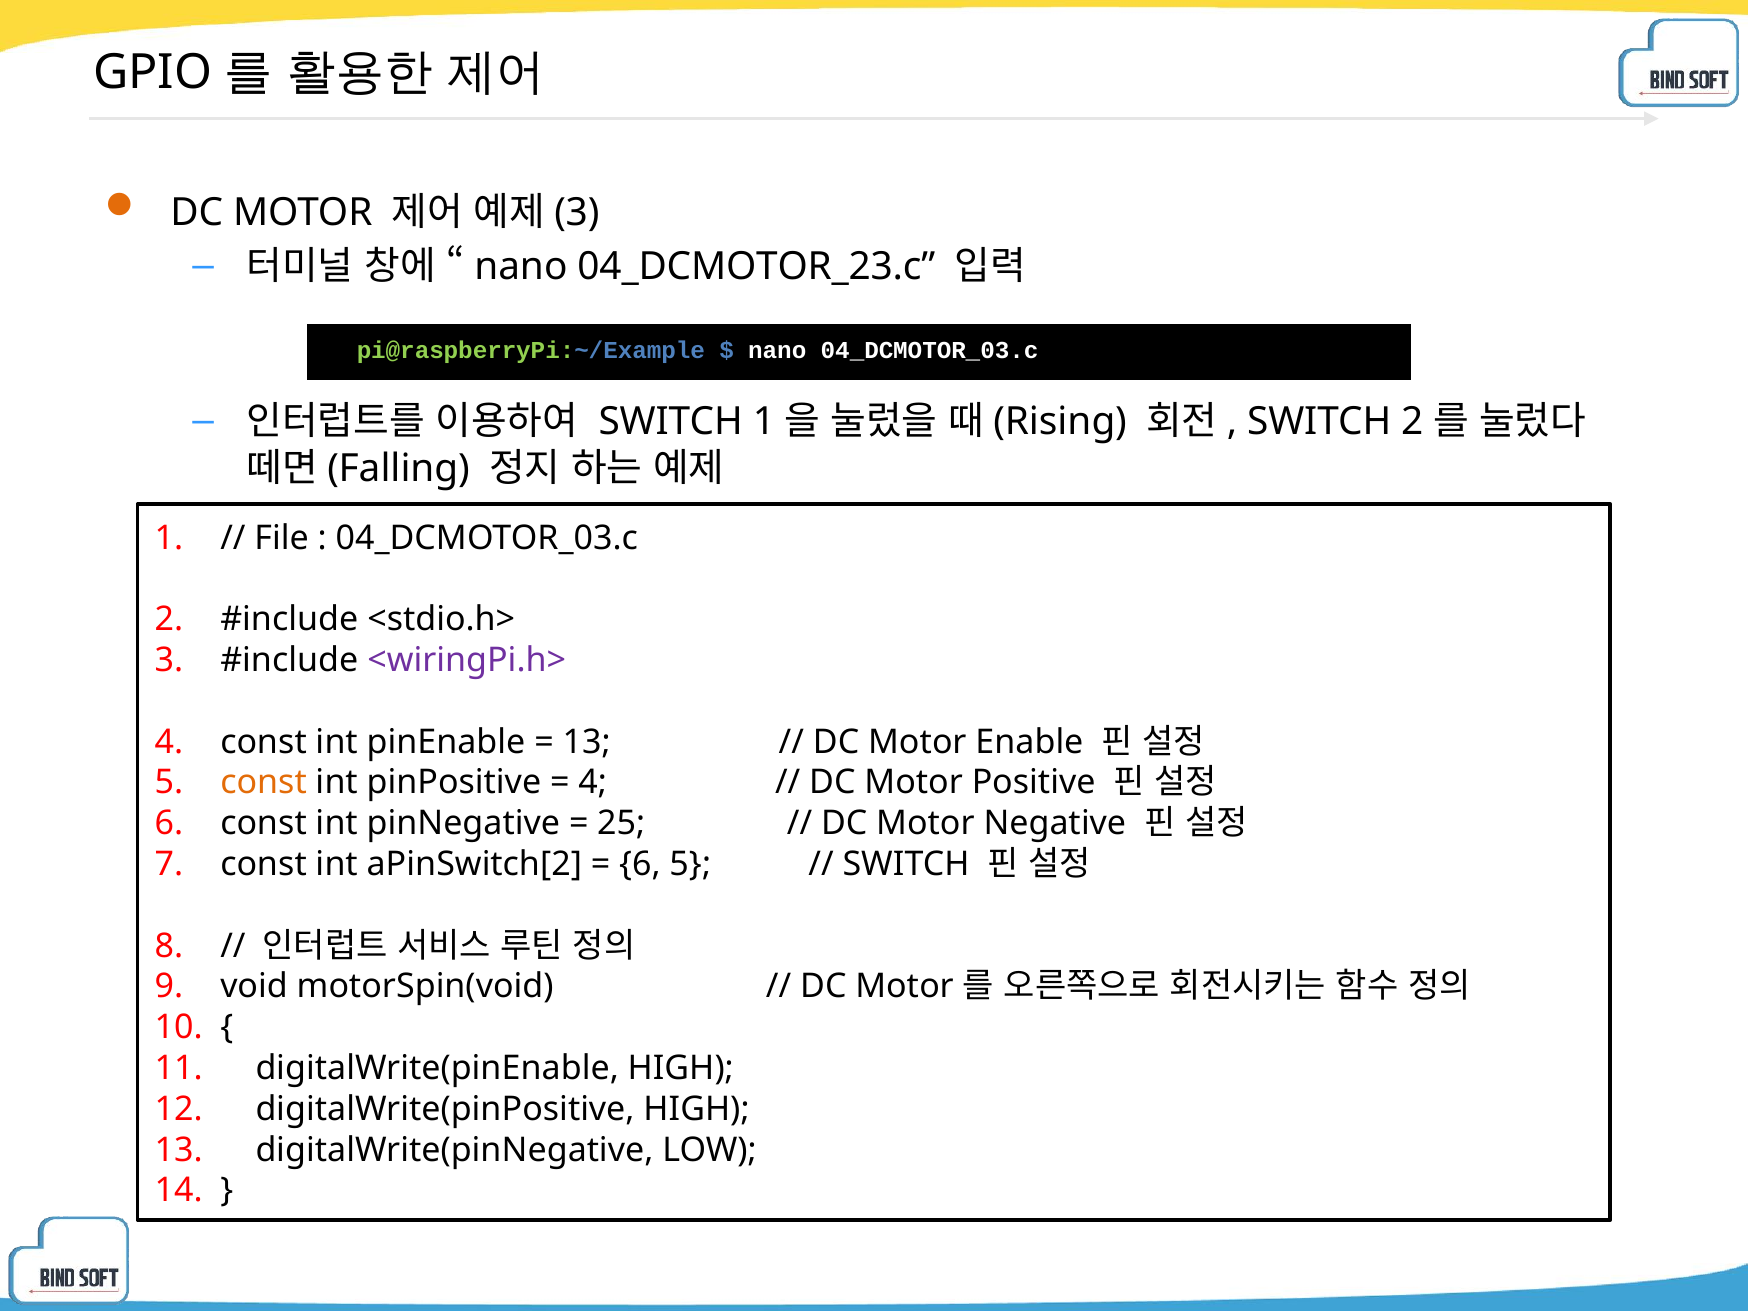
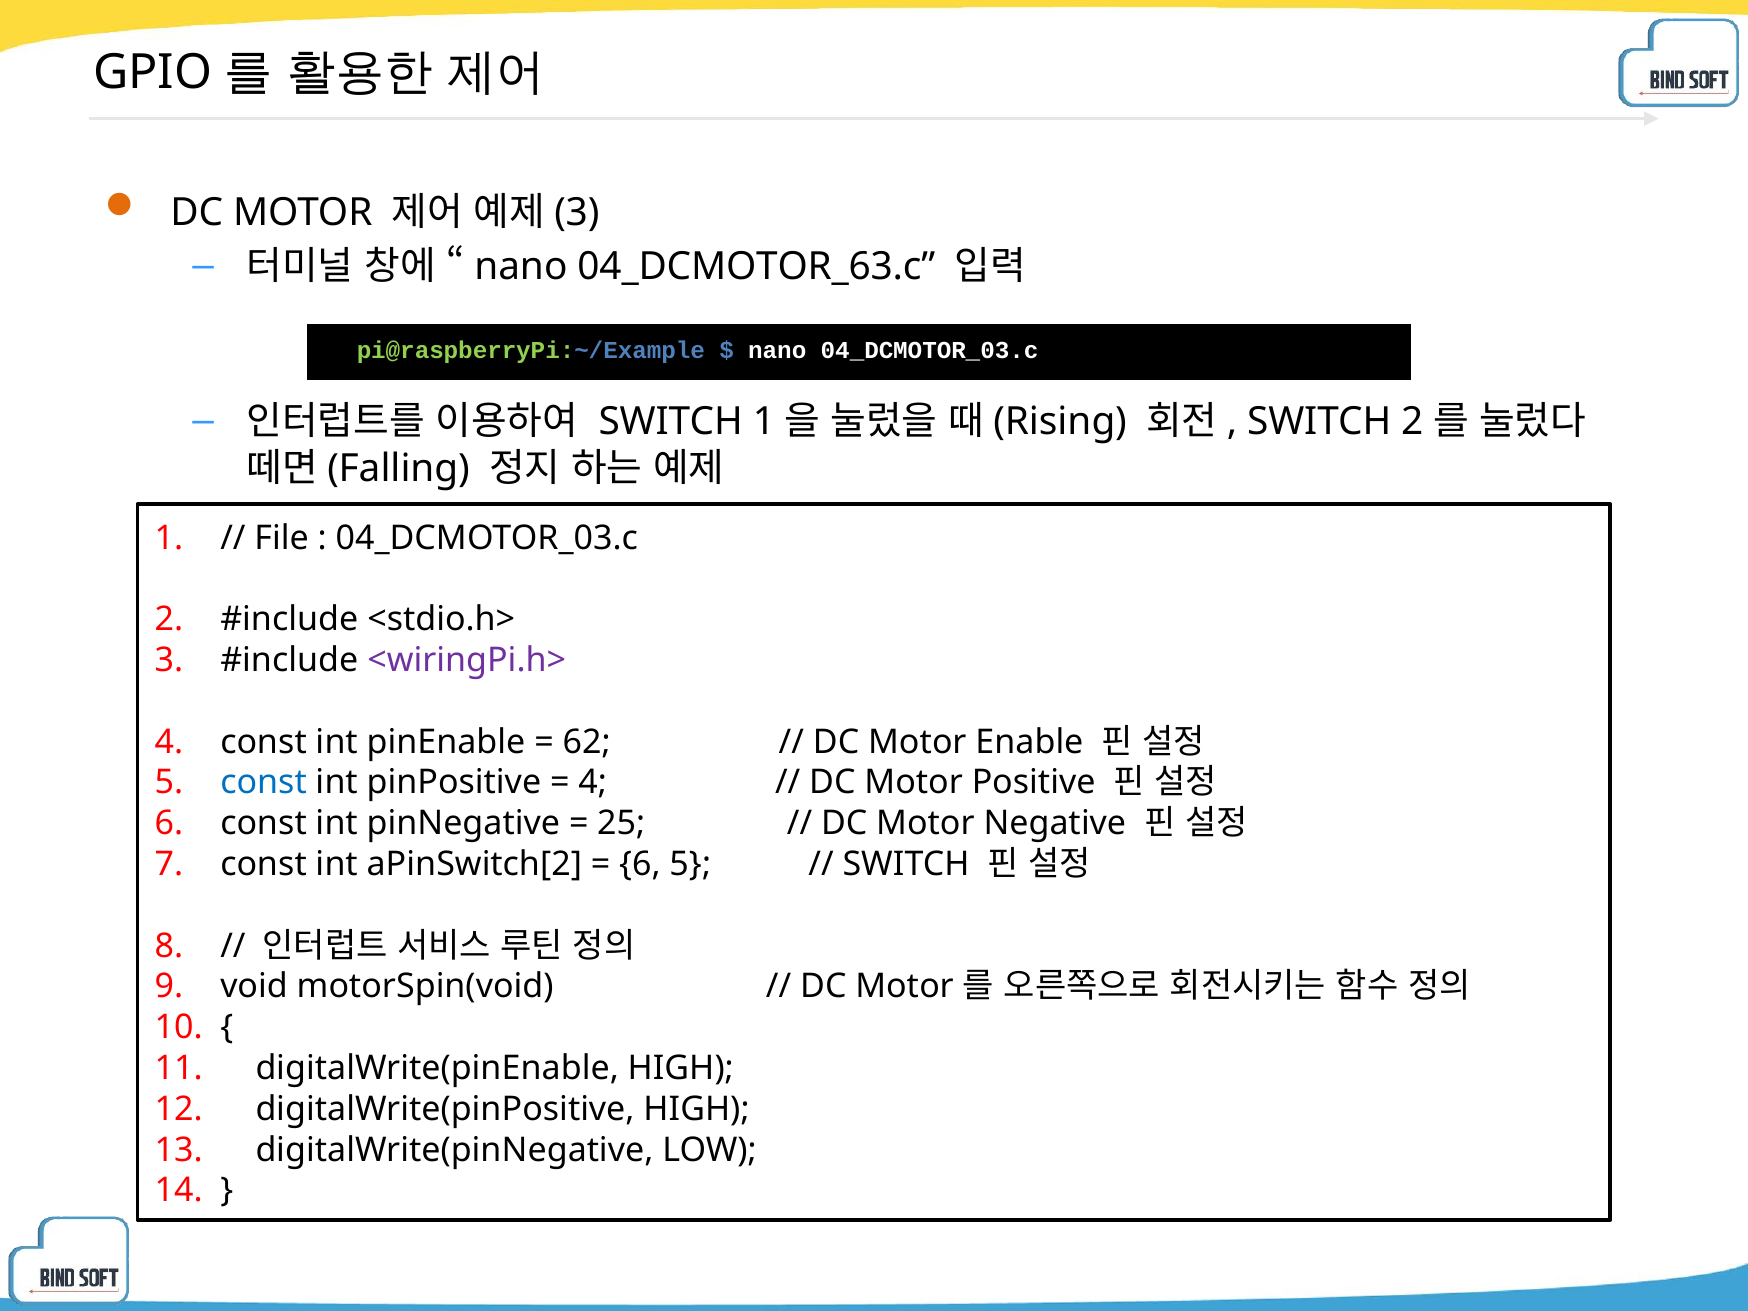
04_DCMOTOR_23.c: 04_DCMOTOR_23.c -> 04_DCMOTOR_63.c
13 at (587, 742): 13 -> 62
const at (264, 783) colour: orange -> blue
